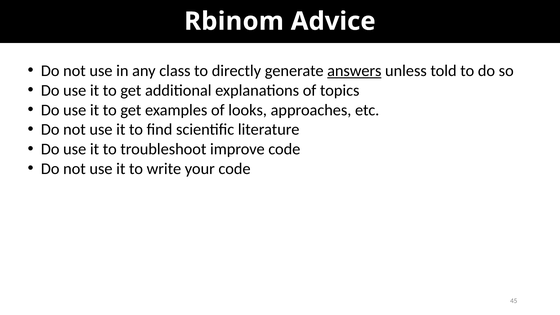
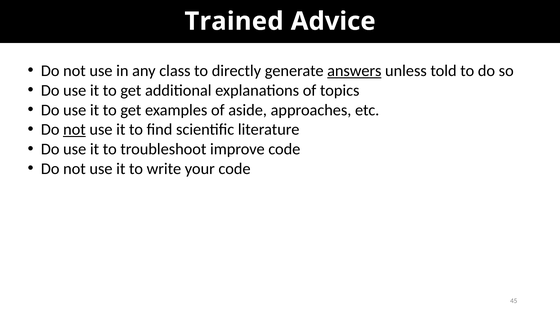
Rbinom: Rbinom -> Trained
looks: looks -> aside
not at (74, 130) underline: none -> present
